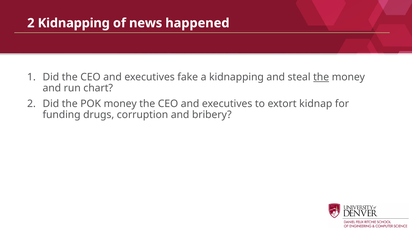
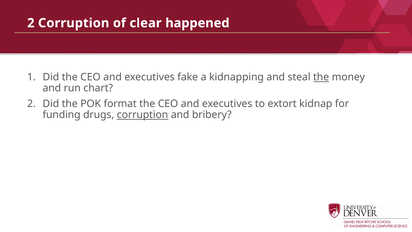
2 Kidnapping: Kidnapping -> Corruption
news: news -> clear
POK money: money -> format
corruption at (143, 115) underline: none -> present
